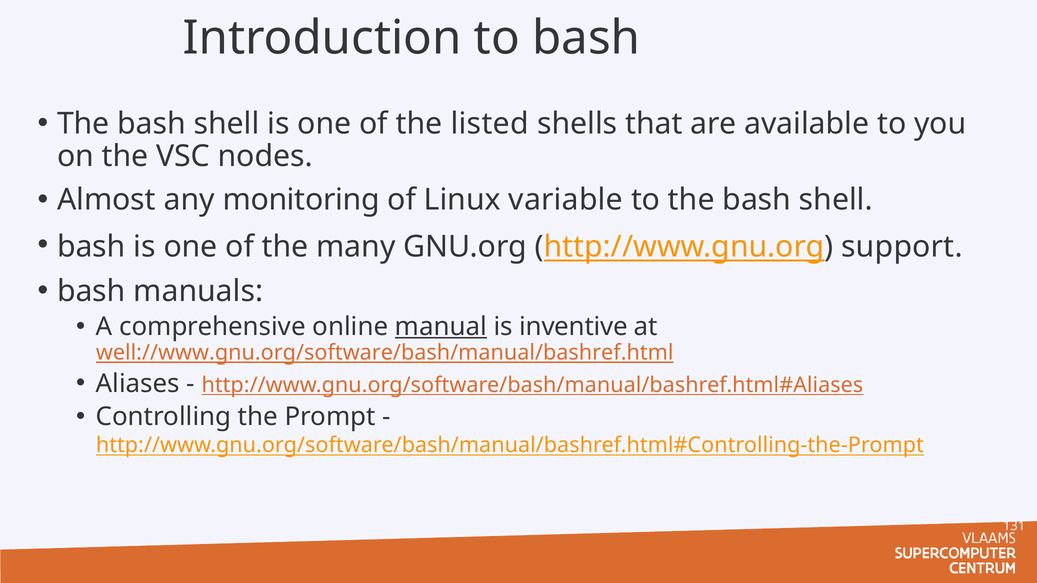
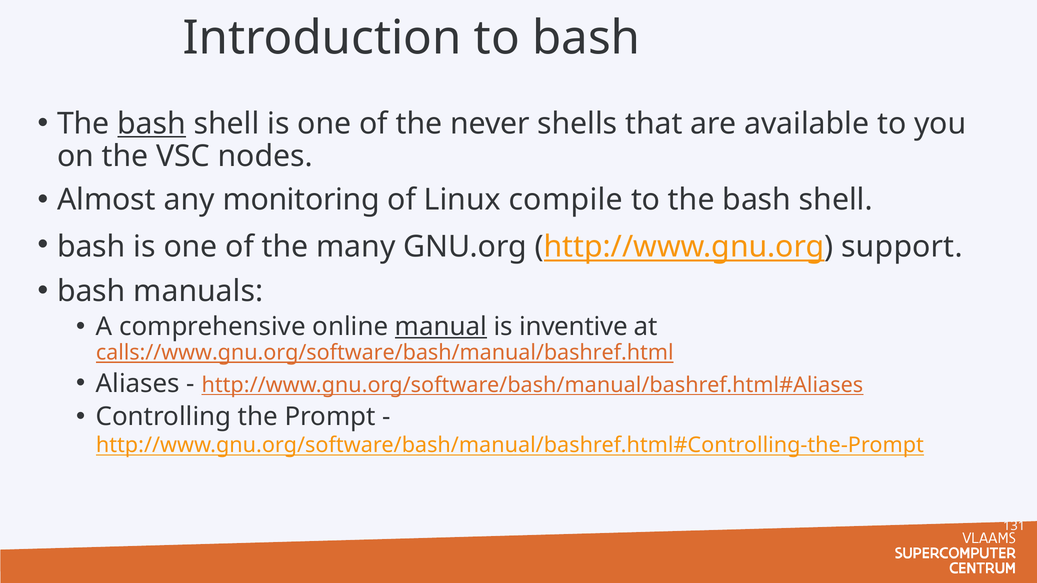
bash at (152, 124) underline: none -> present
listed: listed -> never
variable: variable -> compile
well://www.gnu.org/software/bash/manual/bashref.html: well://www.gnu.org/software/bash/manual/bashref.html -> calls://www.gnu.org/software/bash/manual/bashref.html
